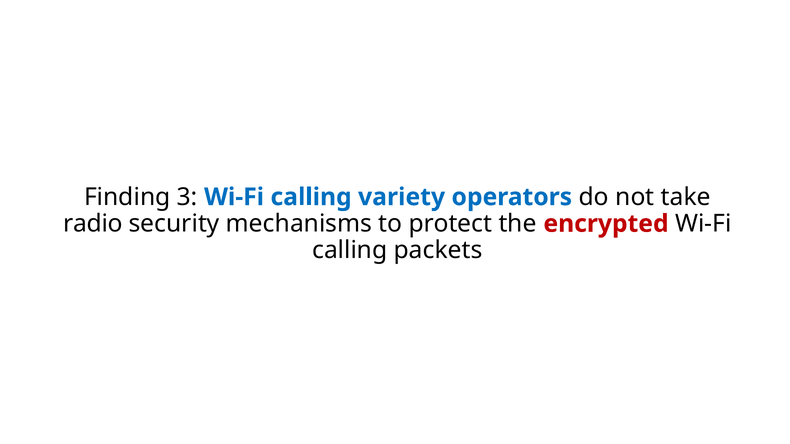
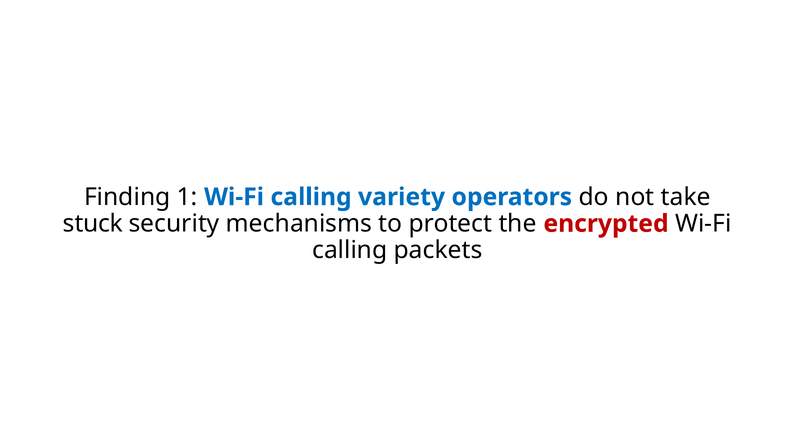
3: 3 -> 1
radio: radio -> stuck
